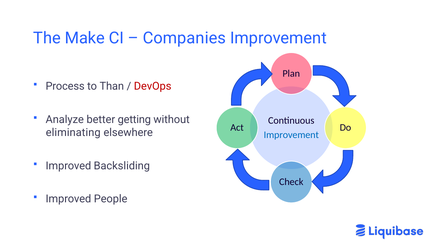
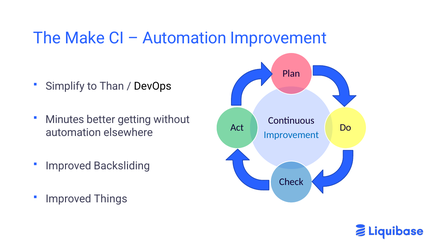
Companies at (184, 38): Companies -> Automation
Process: Process -> Simplify
DevOps colour: red -> black
Analyze: Analyze -> Minutes
eliminating at (73, 132): eliminating -> automation
People: People -> Things
